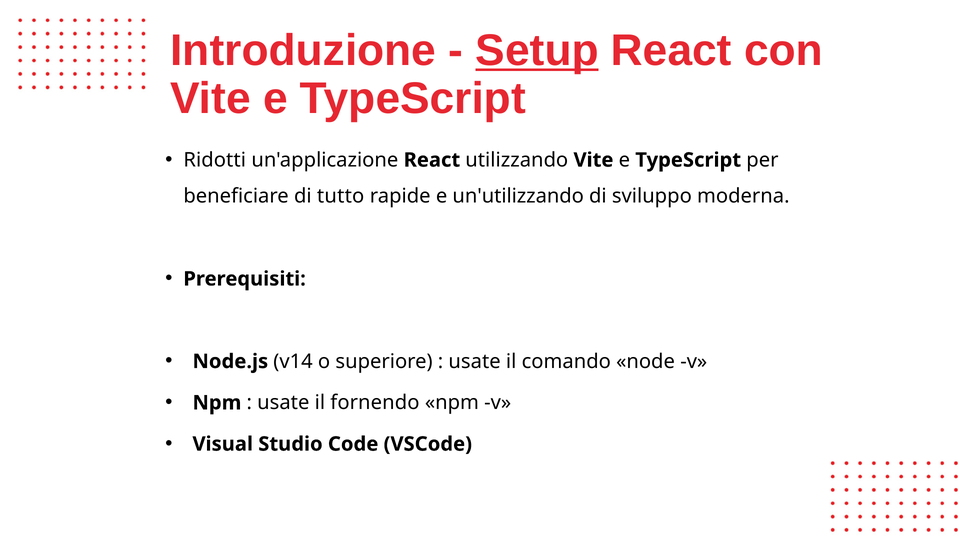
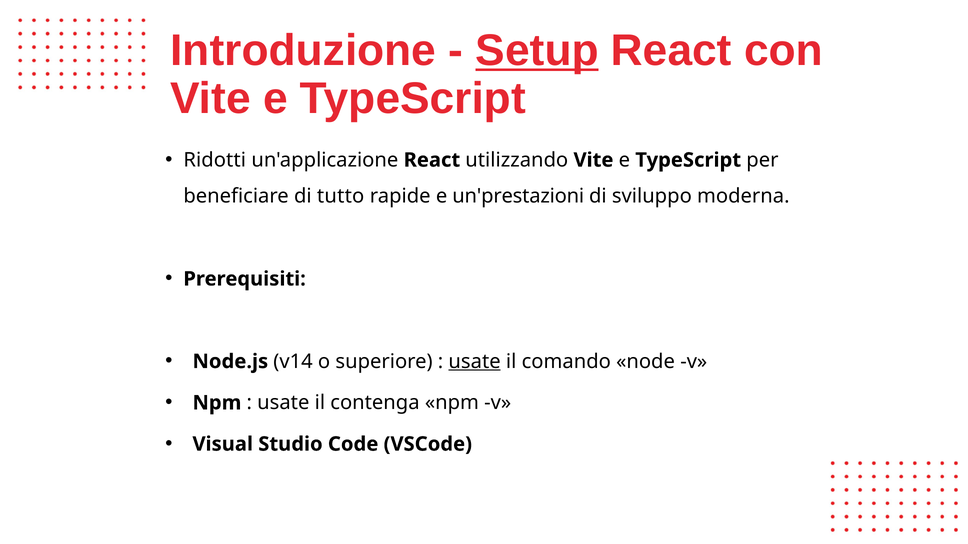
un'utilizzando: un'utilizzando -> un'prestazioni
usate at (475, 362) underline: none -> present
fornendo: fornendo -> contenga
